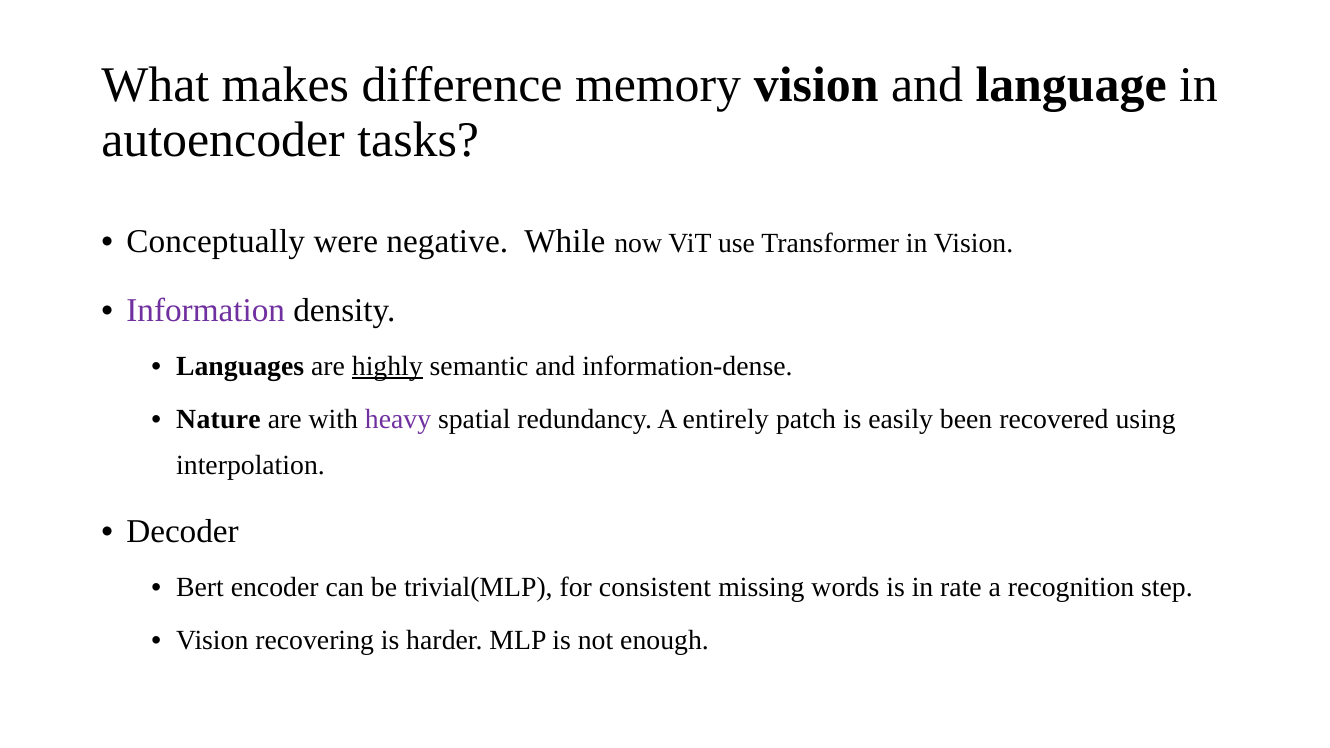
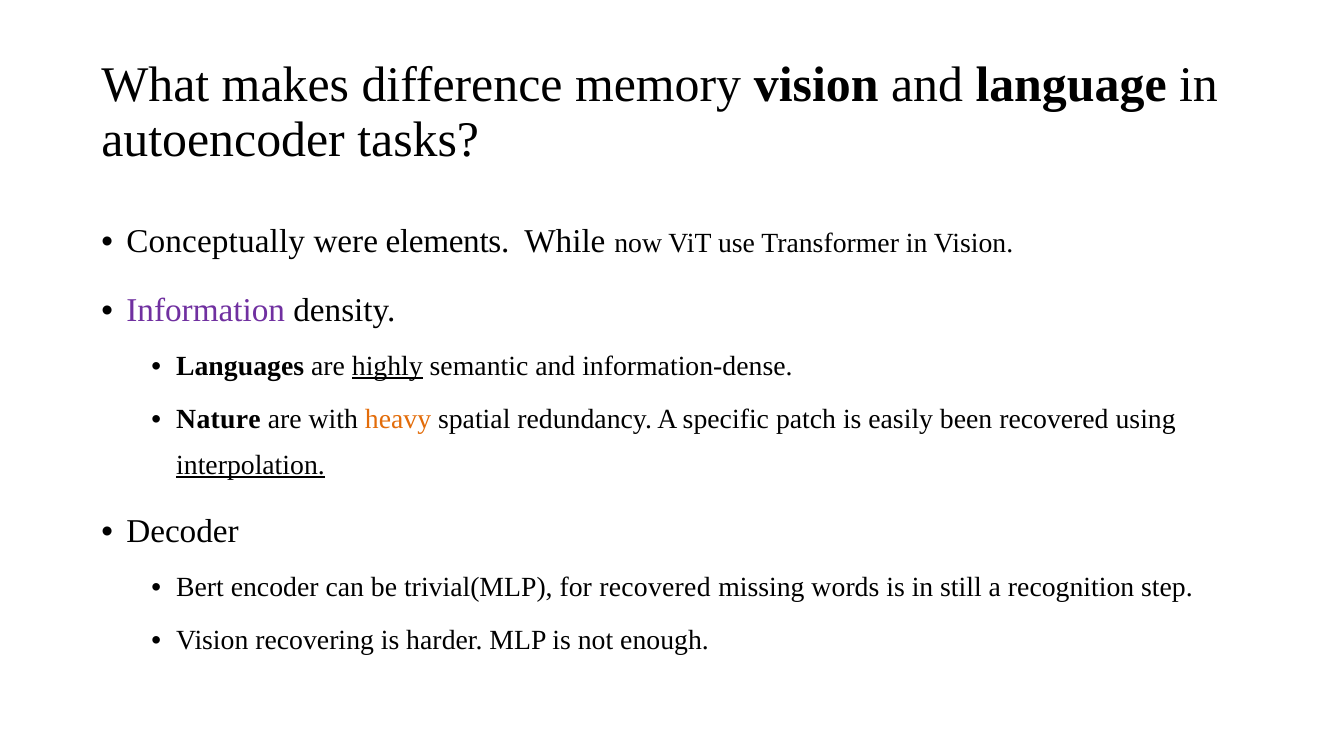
negative: negative -> elements
heavy colour: purple -> orange
entirely: entirely -> specific
interpolation underline: none -> present
for consistent: consistent -> recovered
rate: rate -> still
